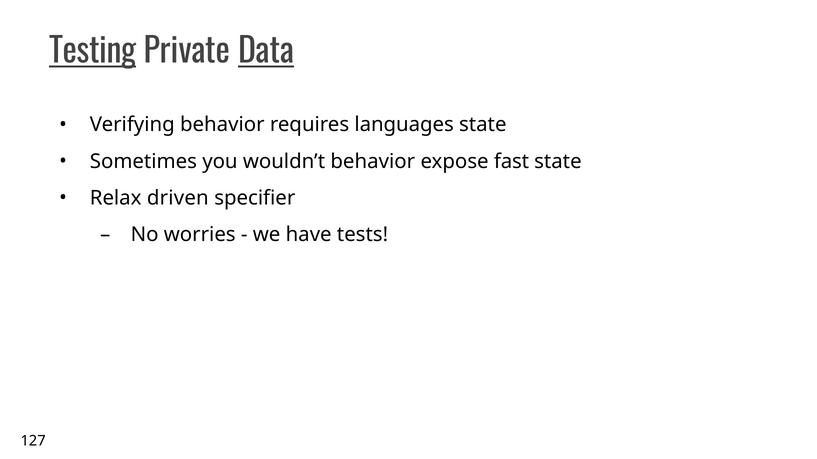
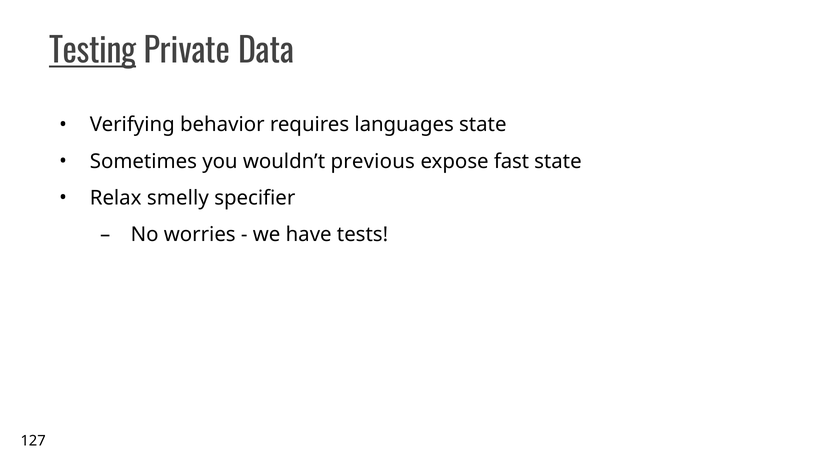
Data underline: present -> none
wouldn’t behavior: behavior -> previous
driven: driven -> smelly
